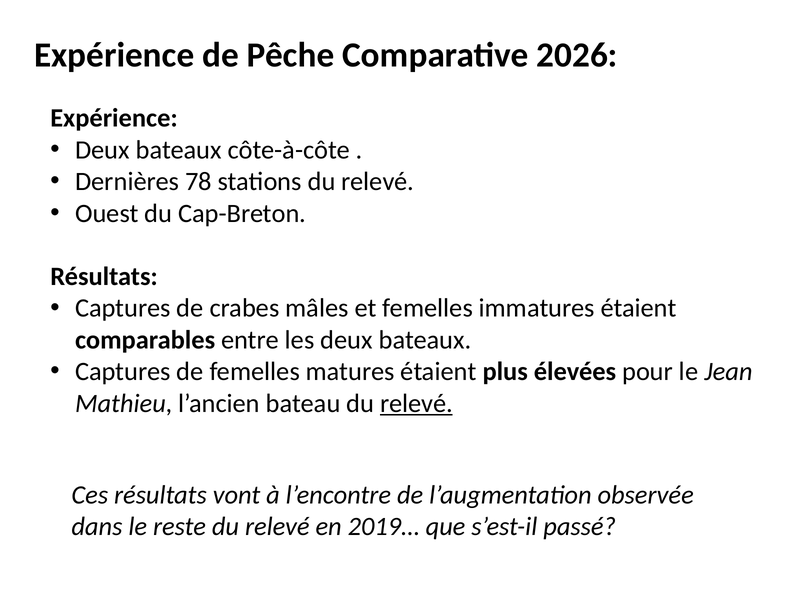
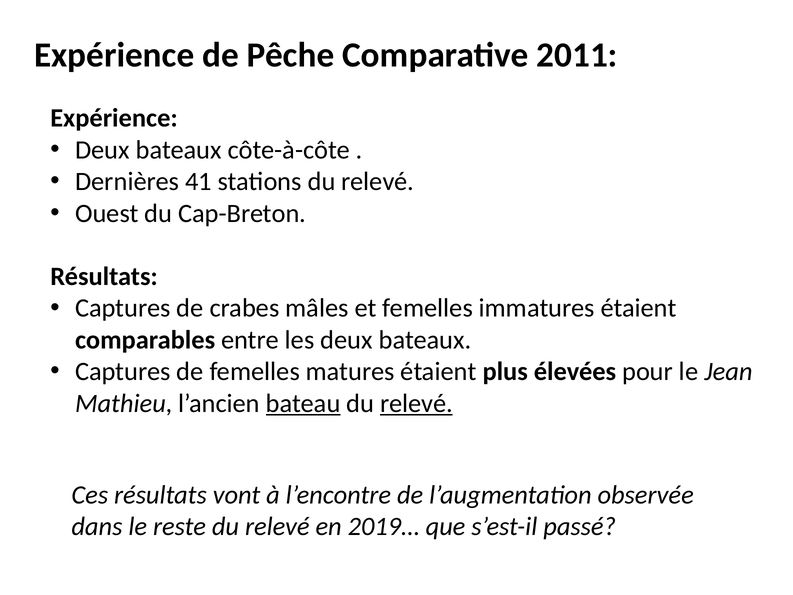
2026: 2026 -> 2011
78: 78 -> 41
bateau underline: none -> present
